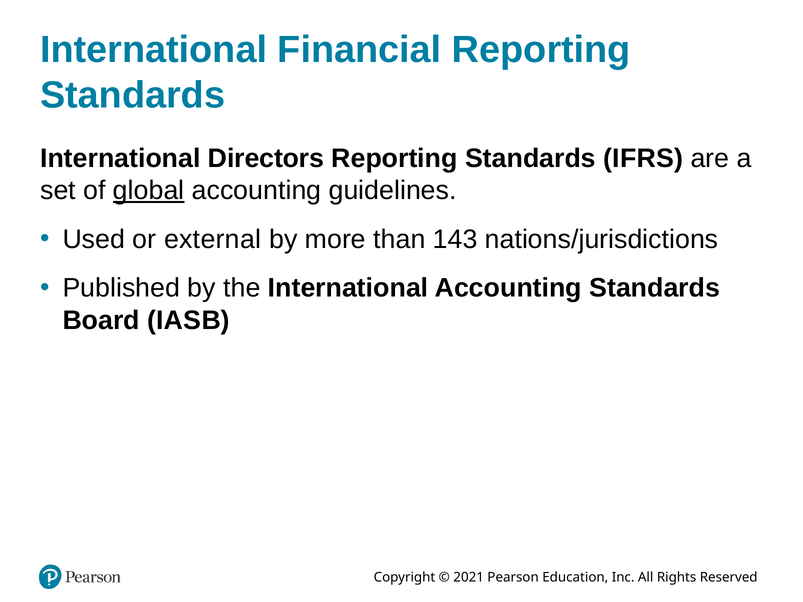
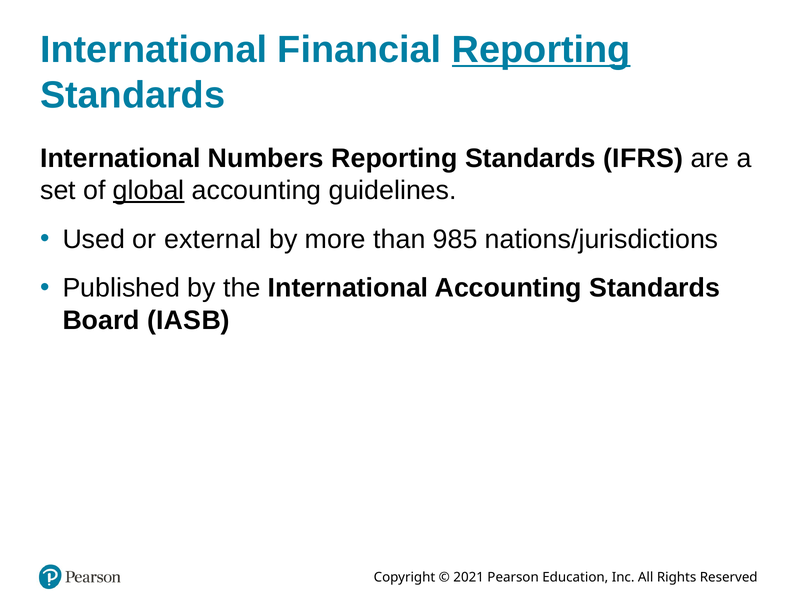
Reporting at (541, 50) underline: none -> present
Directors: Directors -> Numbers
143: 143 -> 985
